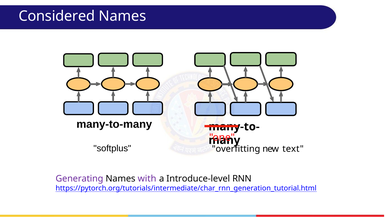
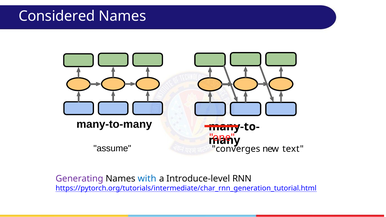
softplus: softplus -> assume
overfitting: overfitting -> converges
with colour: purple -> blue
